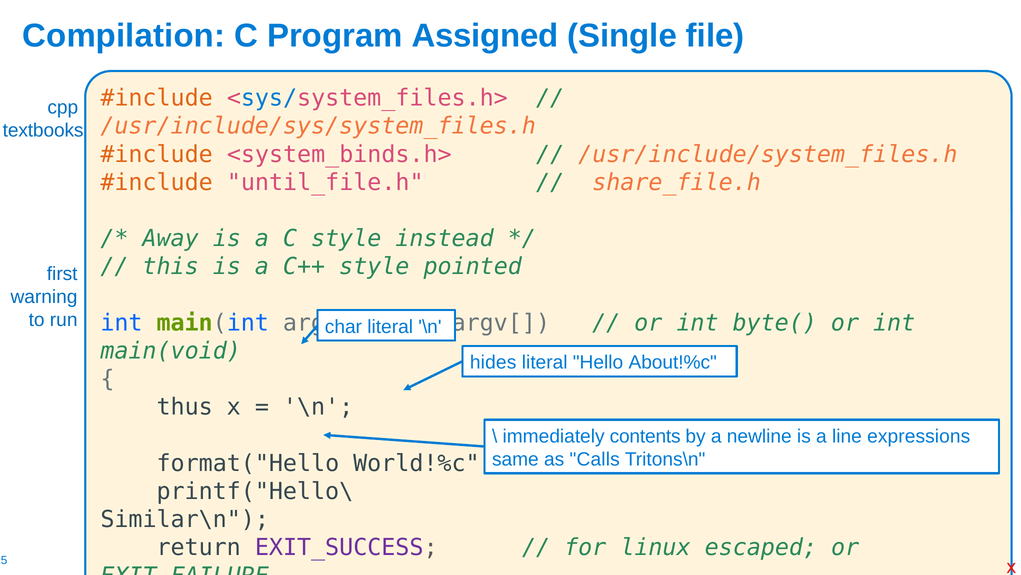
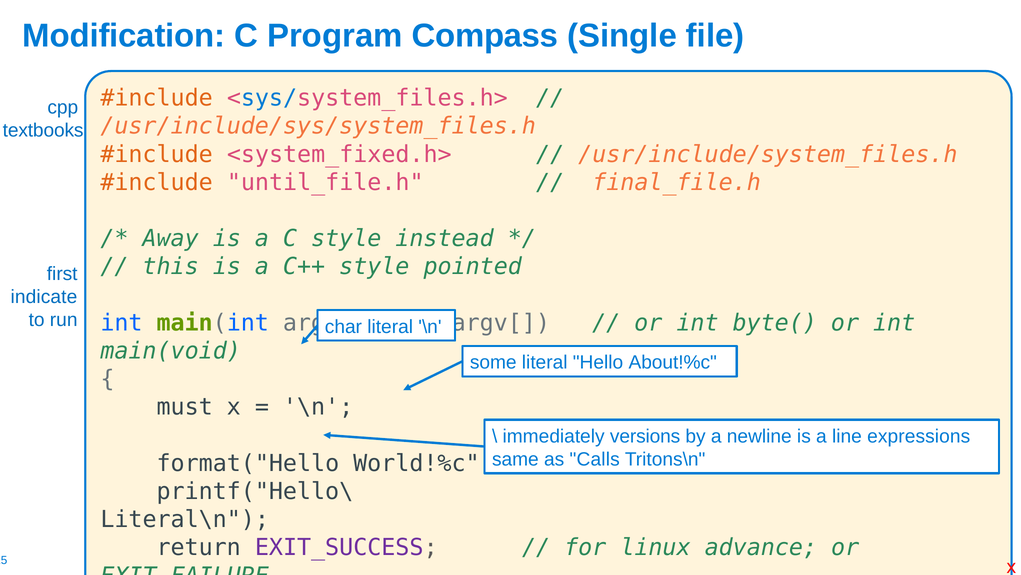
Compilation: Compilation -> Modification
Assigned: Assigned -> Compass
<system_binds.h>: <system_binds.h> -> <system_fixed.h>
share_file.h: share_file.h -> final_file.h
warning: warning -> indicate
hides: hides -> some
thus: thus -> must
contents: contents -> versions
Similar\n: Similar\n -> Literal\n
escaped: escaped -> advance
